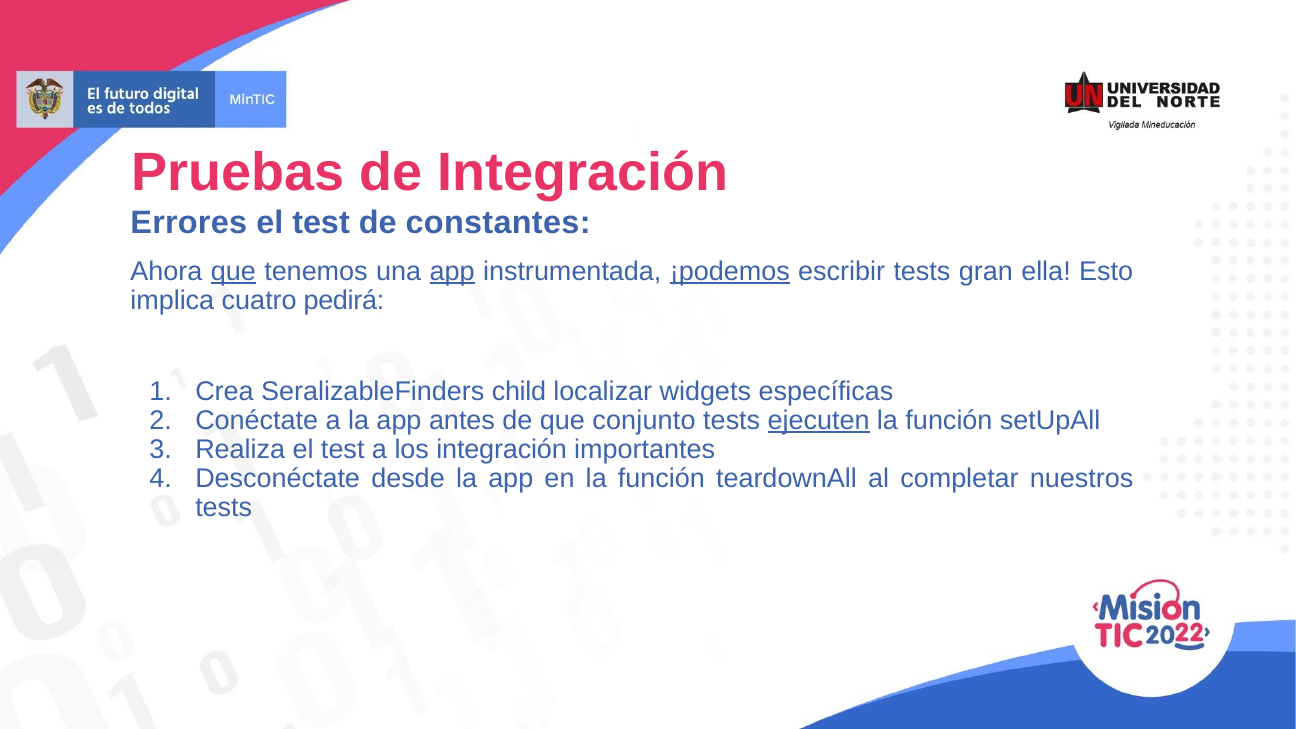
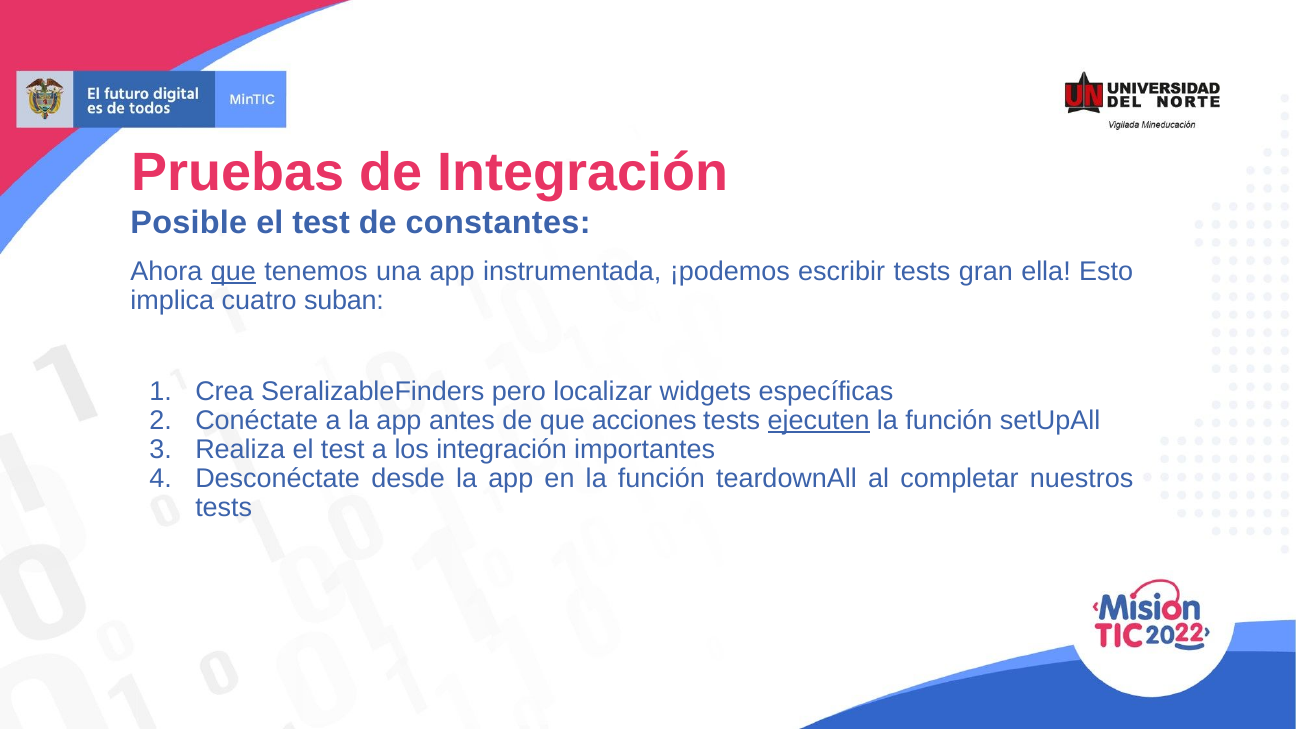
Errores: Errores -> Posible
app at (452, 271) underline: present -> none
¡podemos underline: present -> none
pedirá: pedirá -> suban
child: child -> pero
conjunto: conjunto -> acciones
